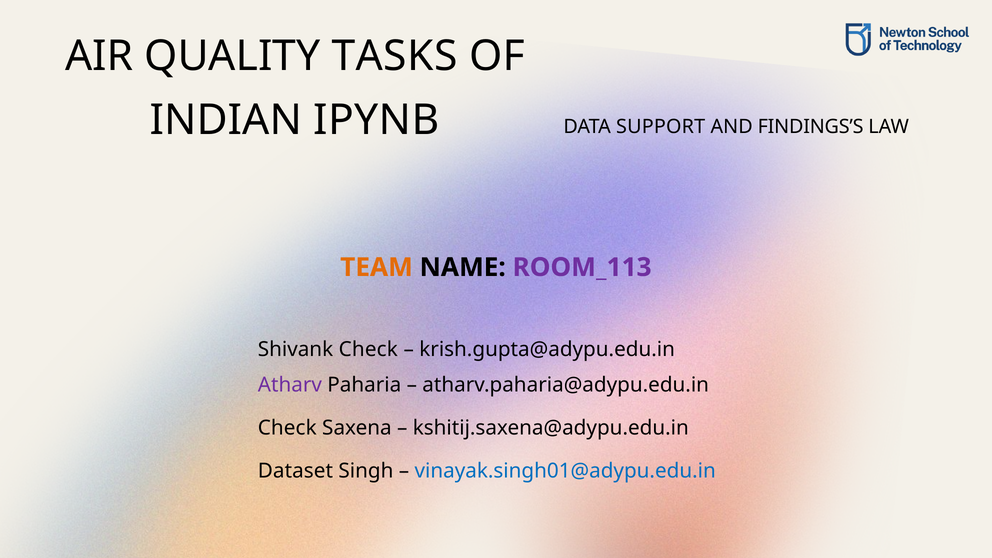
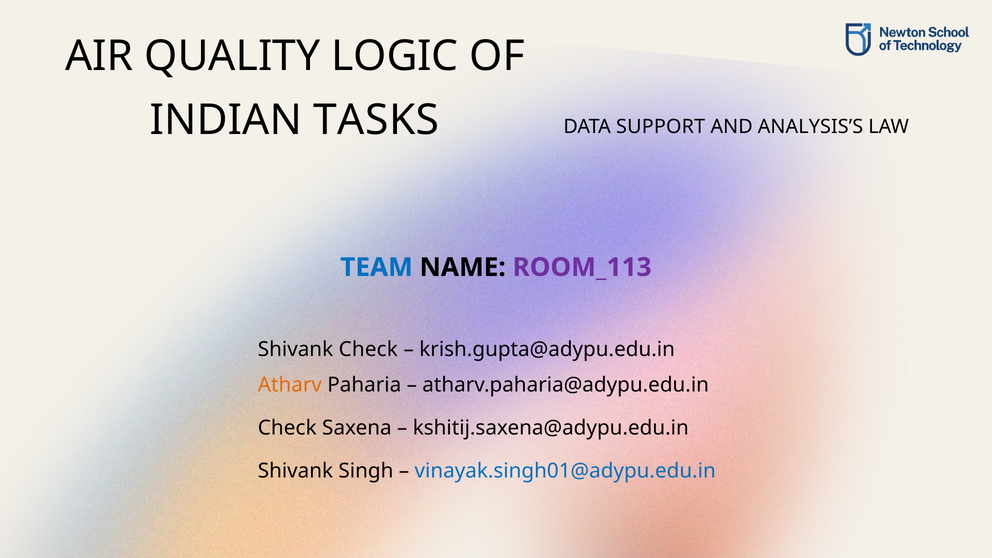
TASKS: TASKS -> LOGIC
IPYNB: IPYNB -> TASKS
FINDINGS’S: FINDINGS’S -> ANALYSIS’S
TEAM colour: orange -> blue
Atharv colour: purple -> orange
Dataset at (295, 471): Dataset -> Shivank
